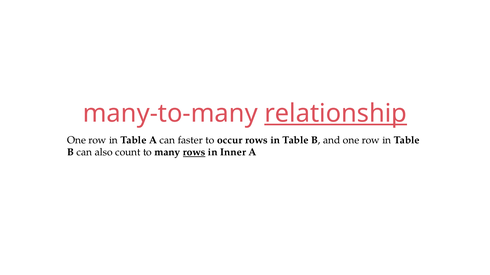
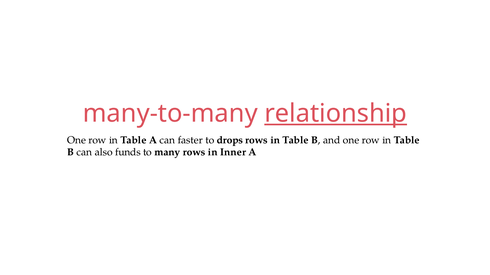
occur: occur -> drops
count: count -> funds
rows at (194, 153) underline: present -> none
